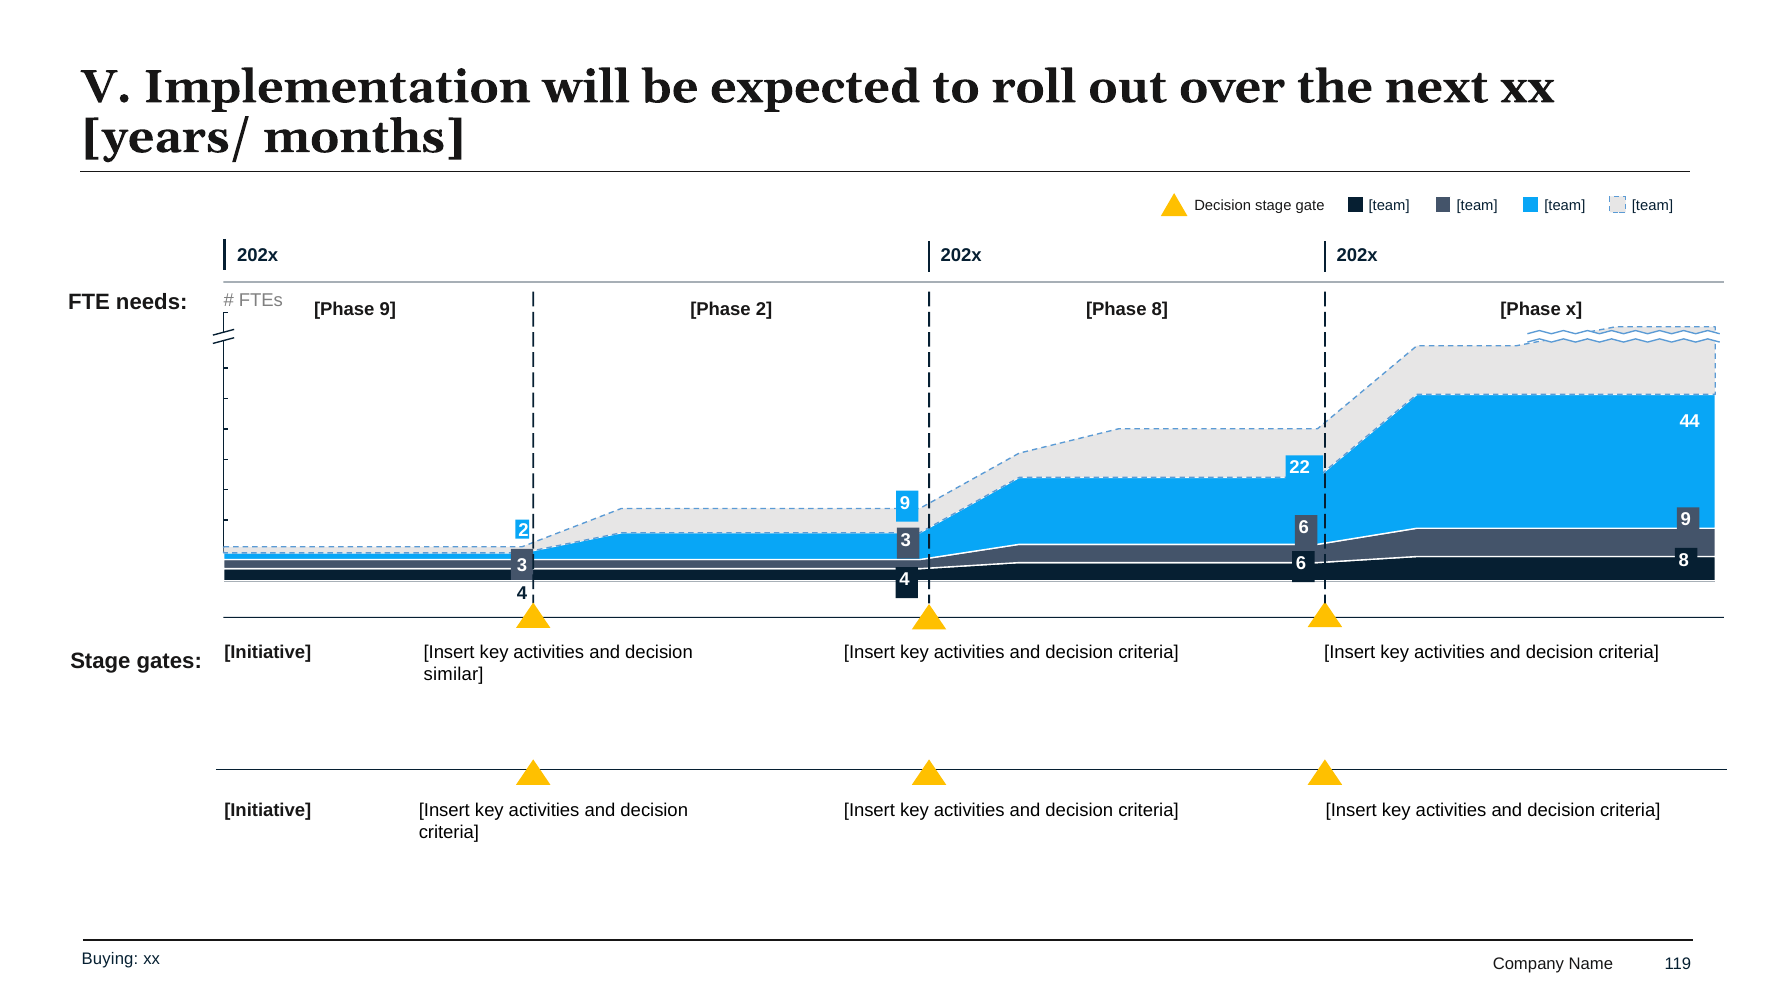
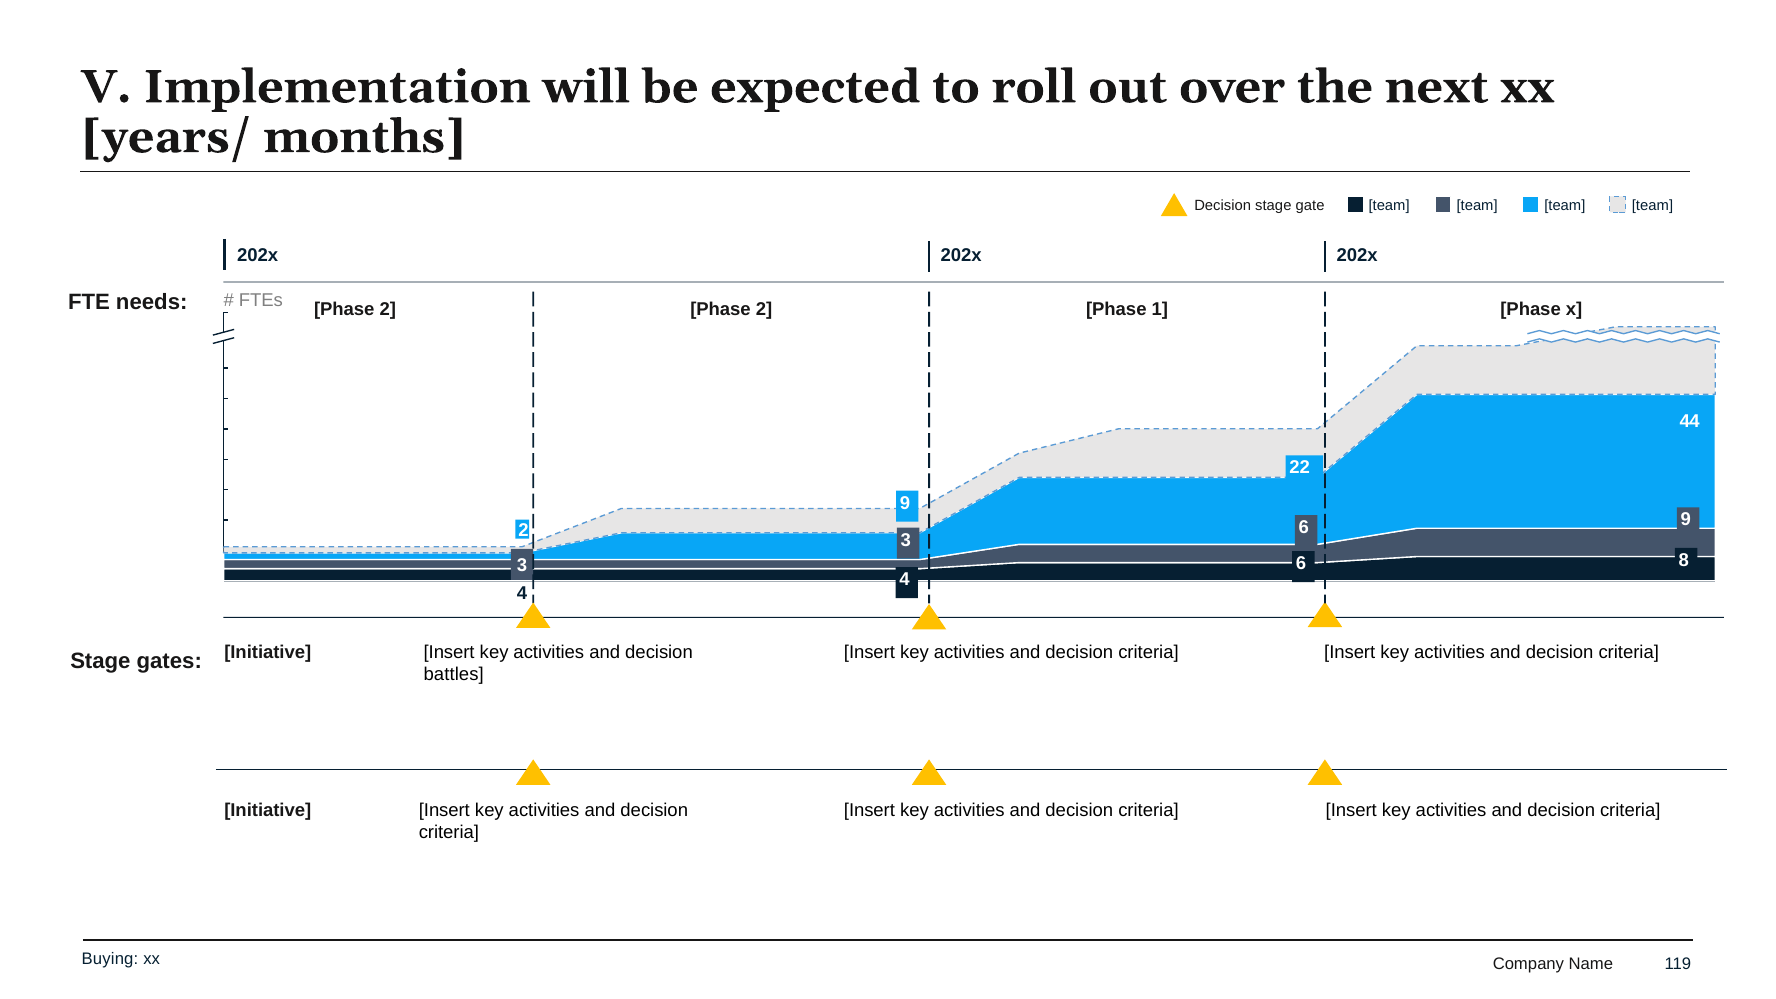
9 at (388, 310): 9 -> 2
8: 8 -> 1
similar: similar -> battles
